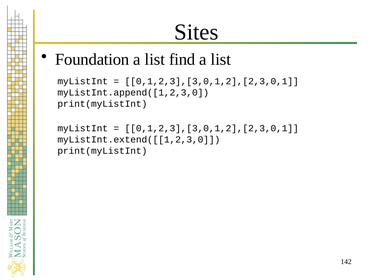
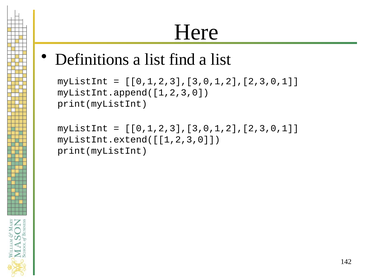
Sites: Sites -> Here
Foundation: Foundation -> Definitions
